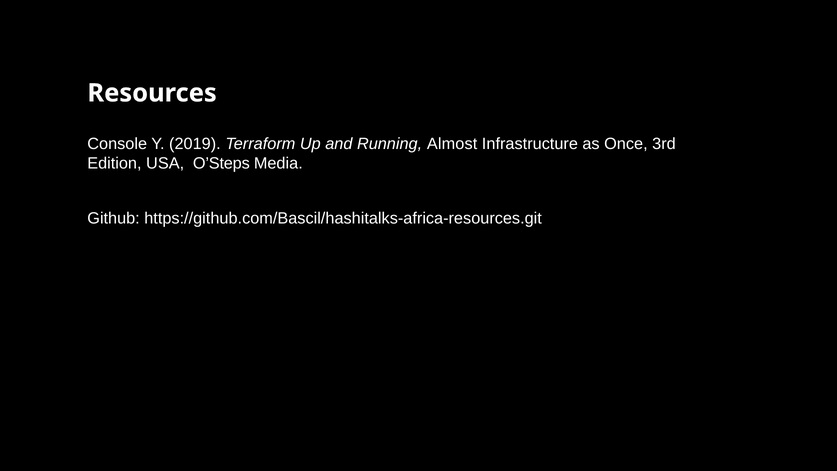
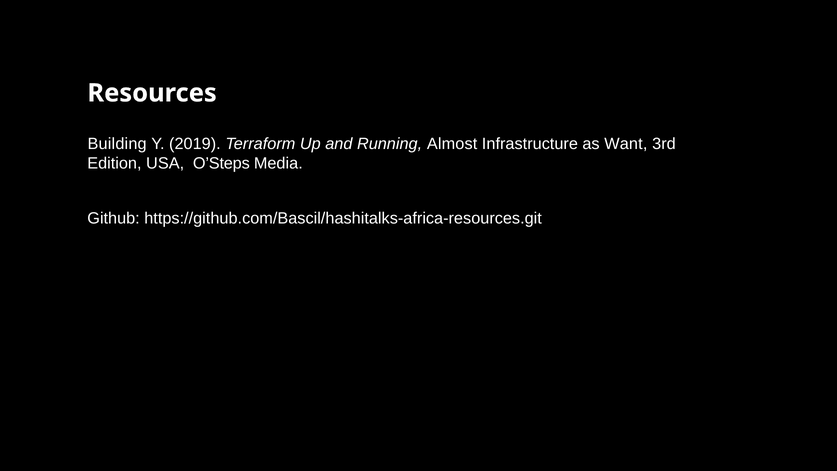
Console: Console -> Building
Once: Once -> Want
